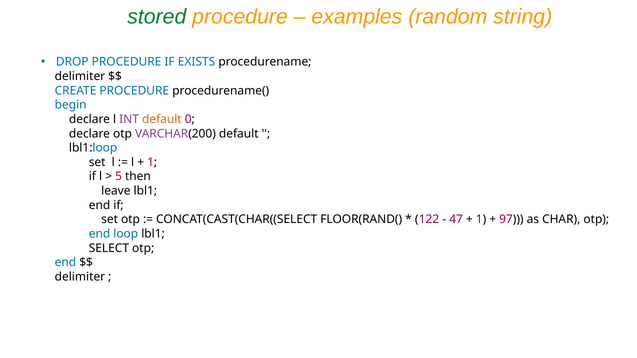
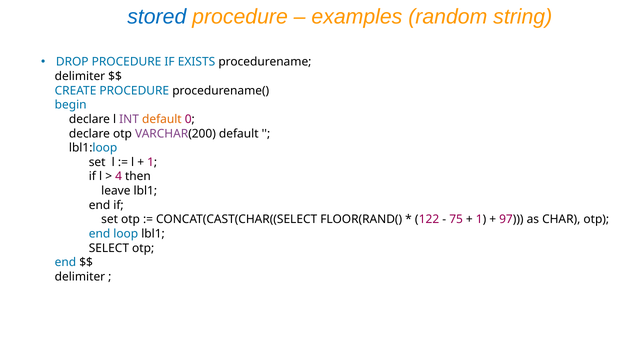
stored colour: green -> blue
5: 5 -> 4
47: 47 -> 75
